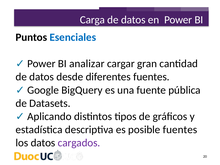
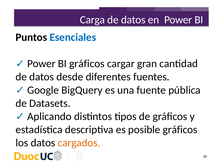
BI analizar: analizar -> gráficos
posible fuentes: fuentes -> gráficos
cargados colour: purple -> orange
